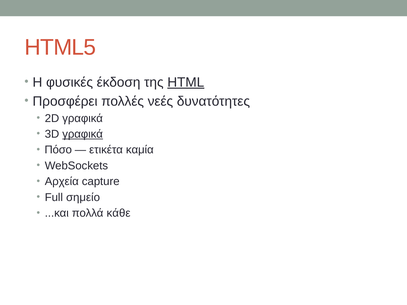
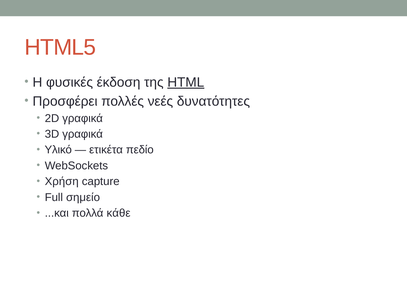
γραφικά at (83, 134) underline: present -> none
Πόσο: Πόσο -> Υλικό
καμία: καμία -> πεδίο
Αρχεία: Αρχεία -> Χρήση
